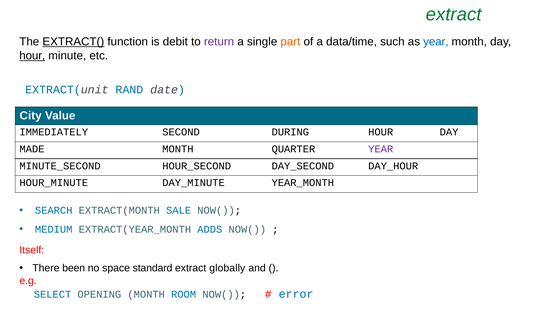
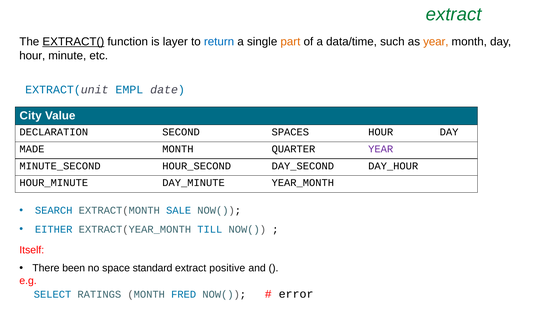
debit: debit -> layer
return colour: purple -> blue
year at (436, 42) colour: blue -> orange
hour at (32, 56) underline: present -> none
RAND: RAND -> EMPL
IMMEDIATELY: IMMEDIATELY -> DECLARATION
DURING: DURING -> SPACES
MEDIUM: MEDIUM -> EITHER
ADDS: ADDS -> TILL
globally: globally -> positive
OPENING: OPENING -> RATINGS
ROOM: ROOM -> FRED
error colour: blue -> black
